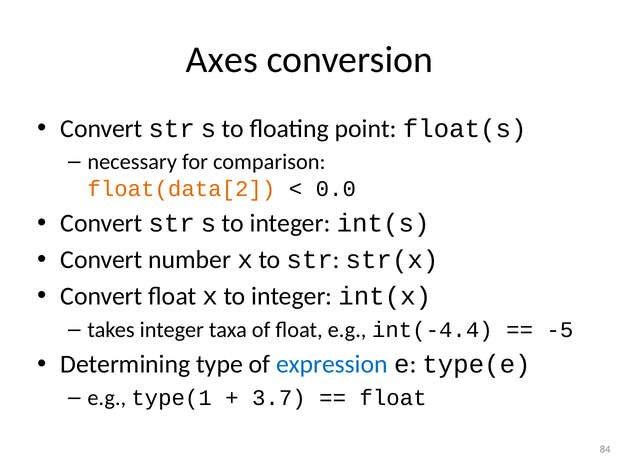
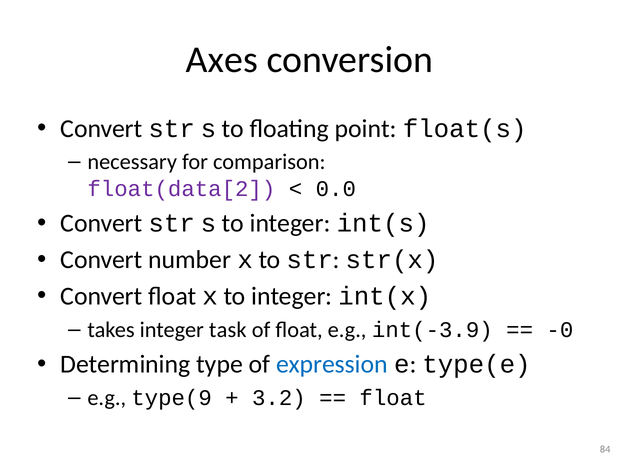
float(data[2 colour: orange -> purple
taxa: taxa -> task
int(-4.4: int(-4.4 -> int(-3.9
-5: -5 -> -0
type(1: type(1 -> type(9
3.7: 3.7 -> 3.2
